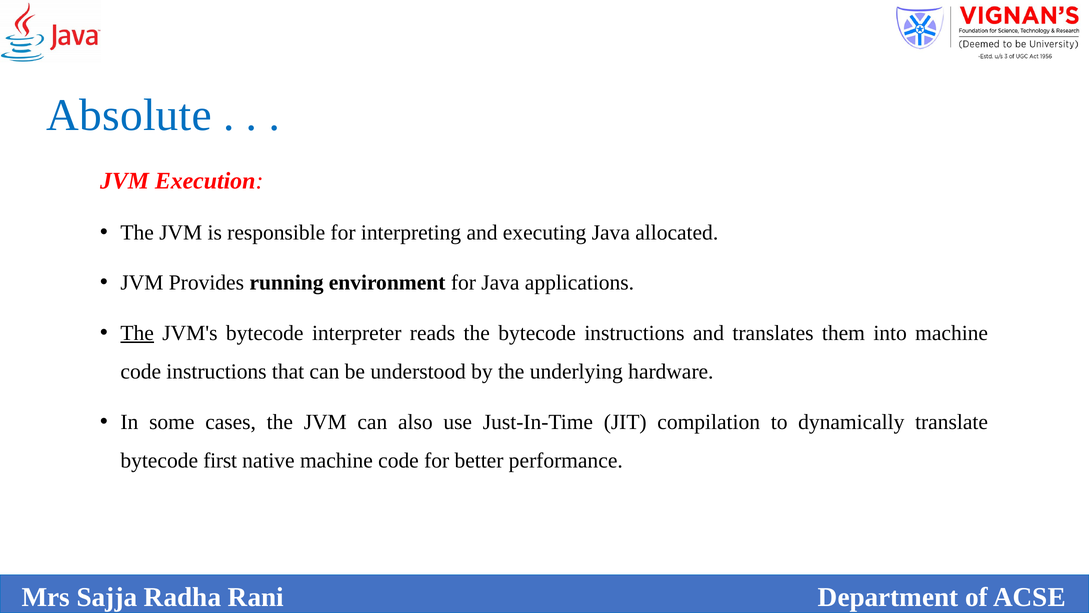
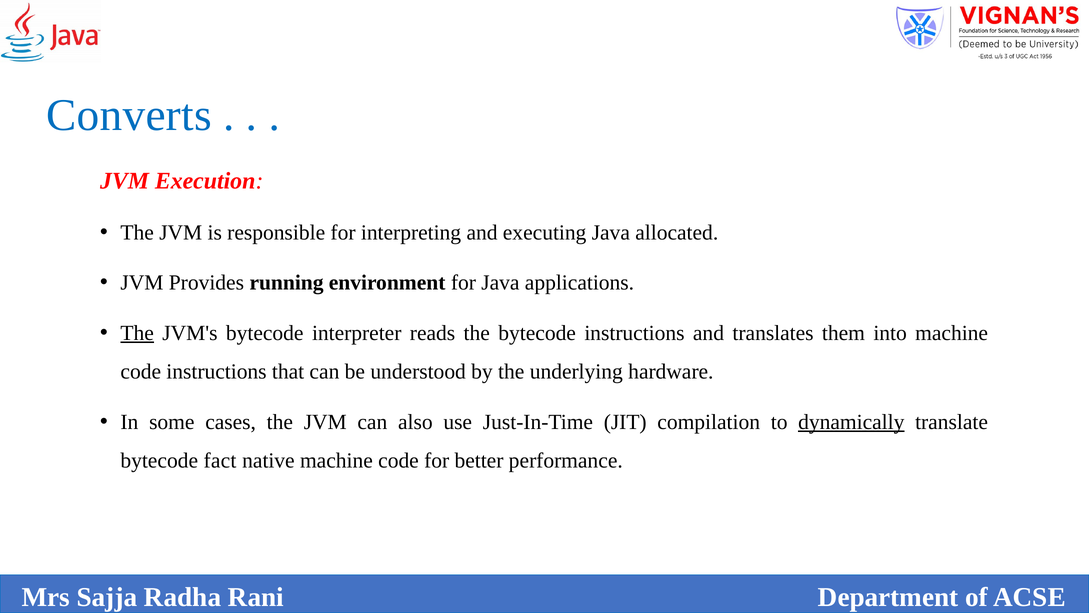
Absolute: Absolute -> Converts
dynamically underline: none -> present
first: first -> fact
